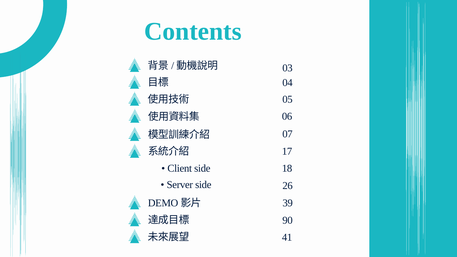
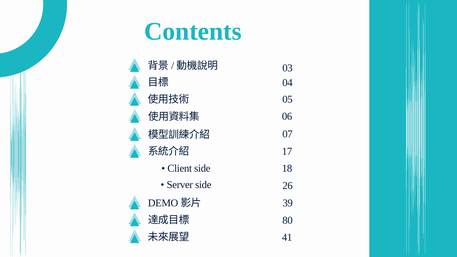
90: 90 -> 80
